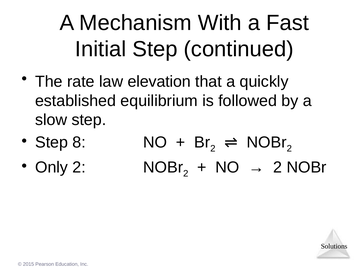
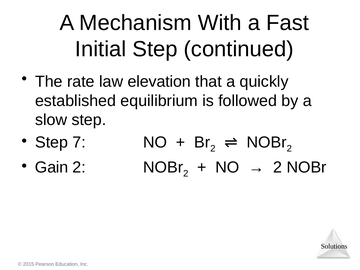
8: 8 -> 7
Only: Only -> Gain
